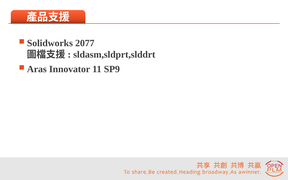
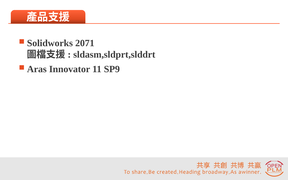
2077: 2077 -> 2071
